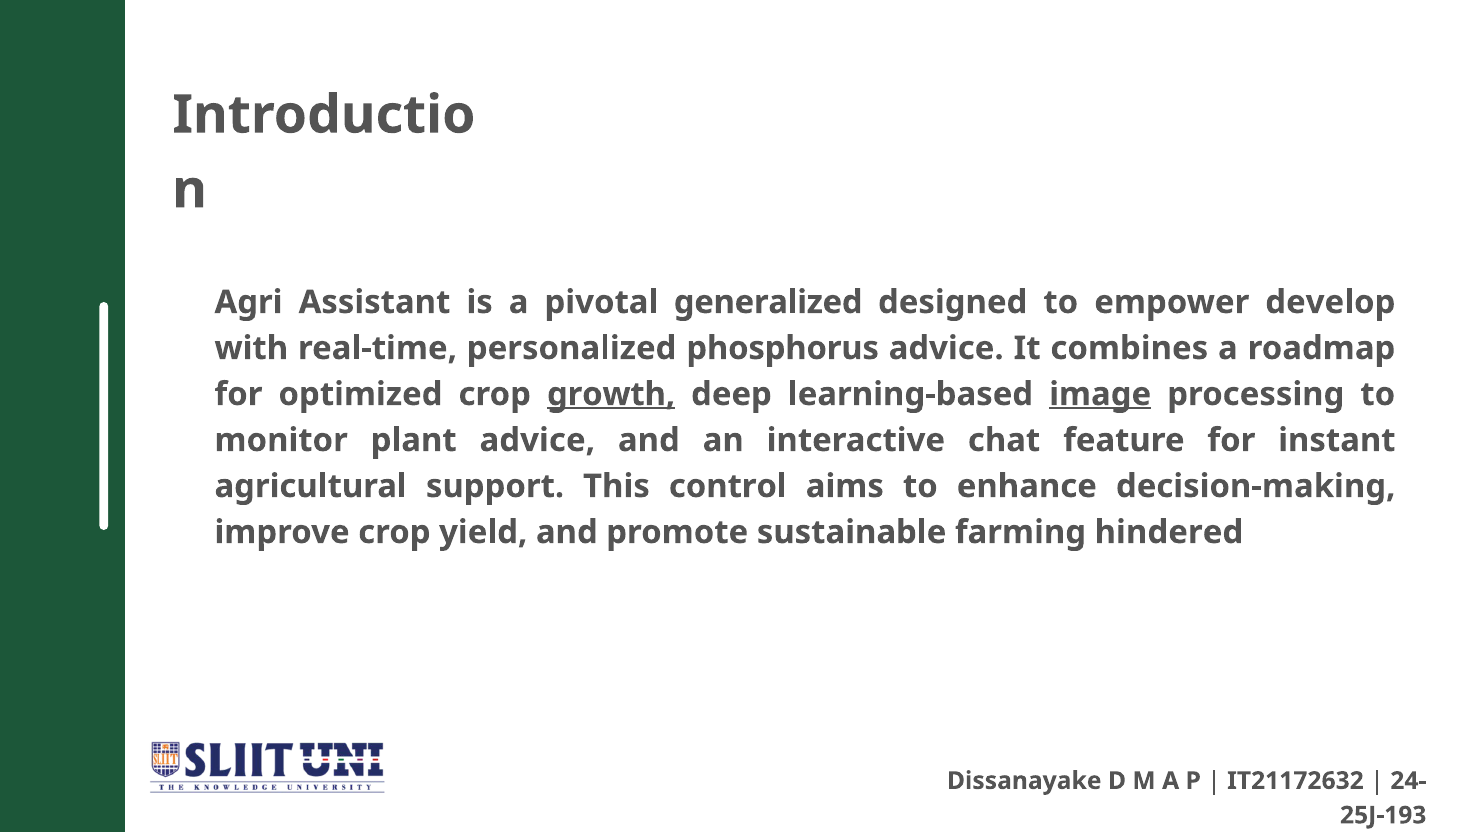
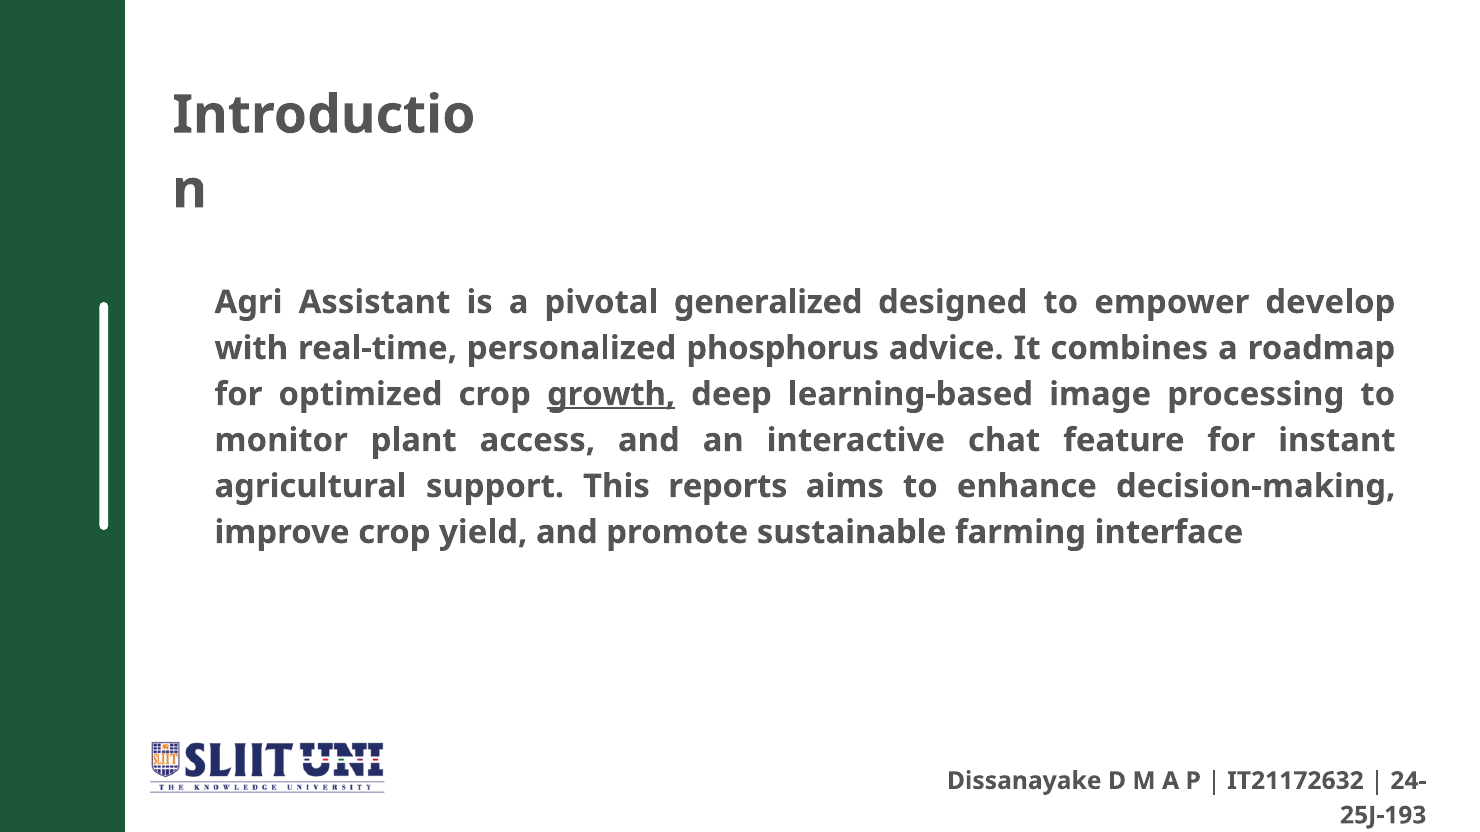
image underline: present -> none
plant advice: advice -> access
control: control -> reports
hindered: hindered -> interface
